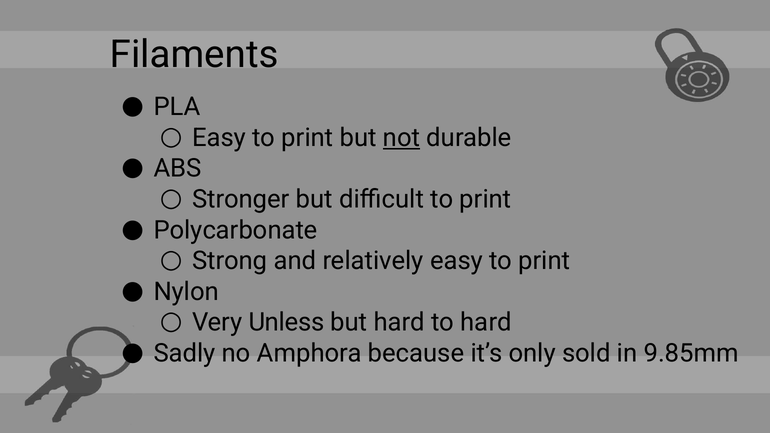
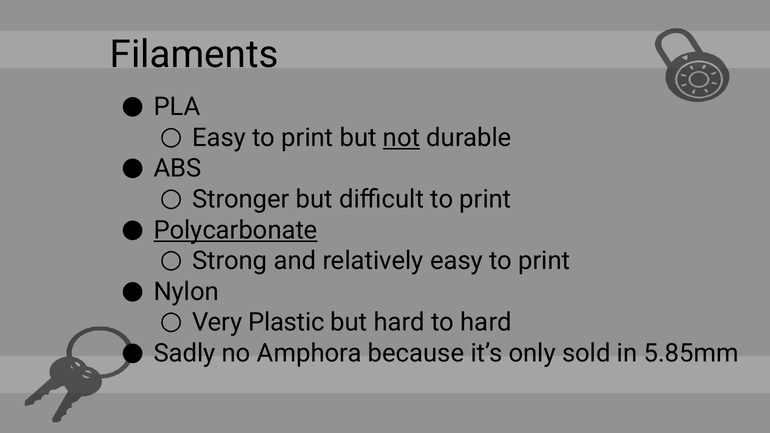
Polycarbonate underline: none -> present
Unless: Unless -> Plastic
9.85mm: 9.85mm -> 5.85mm
